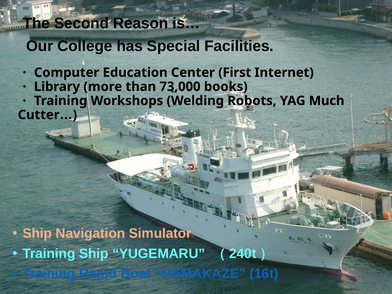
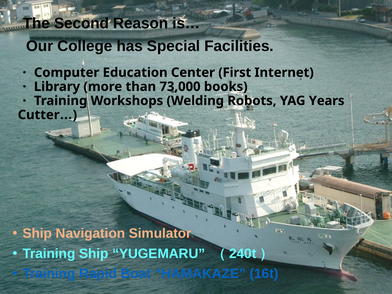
Much: Much -> Years
